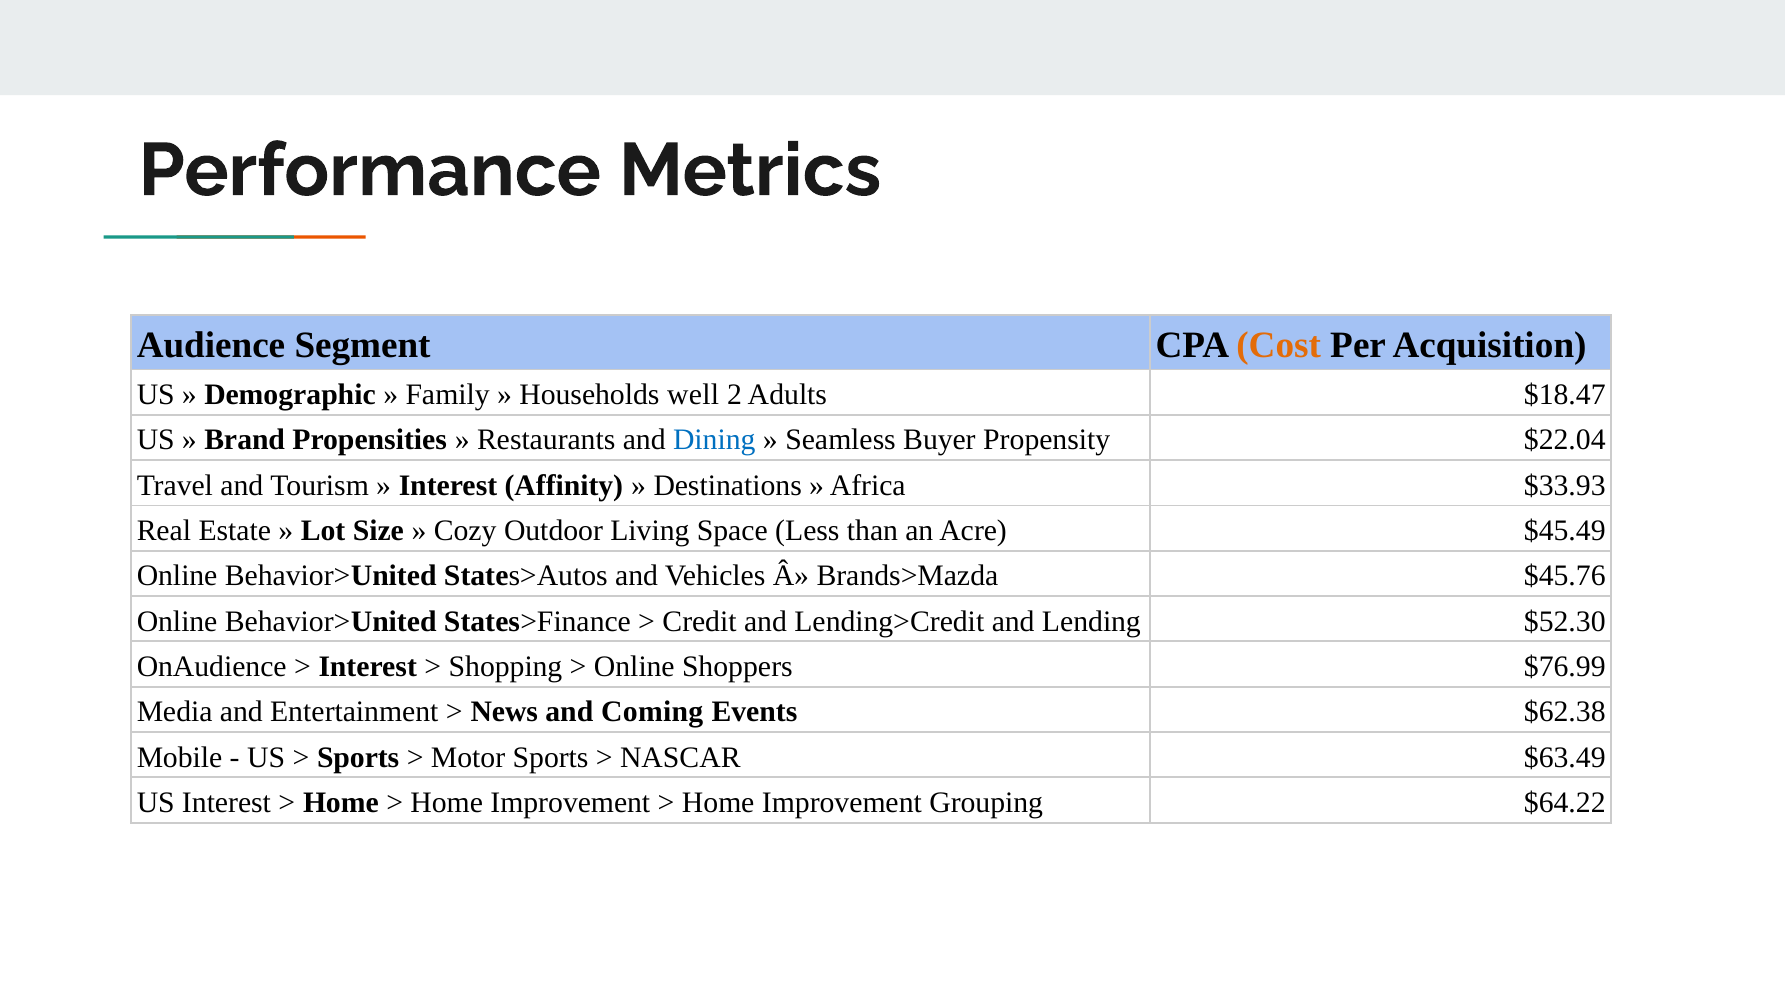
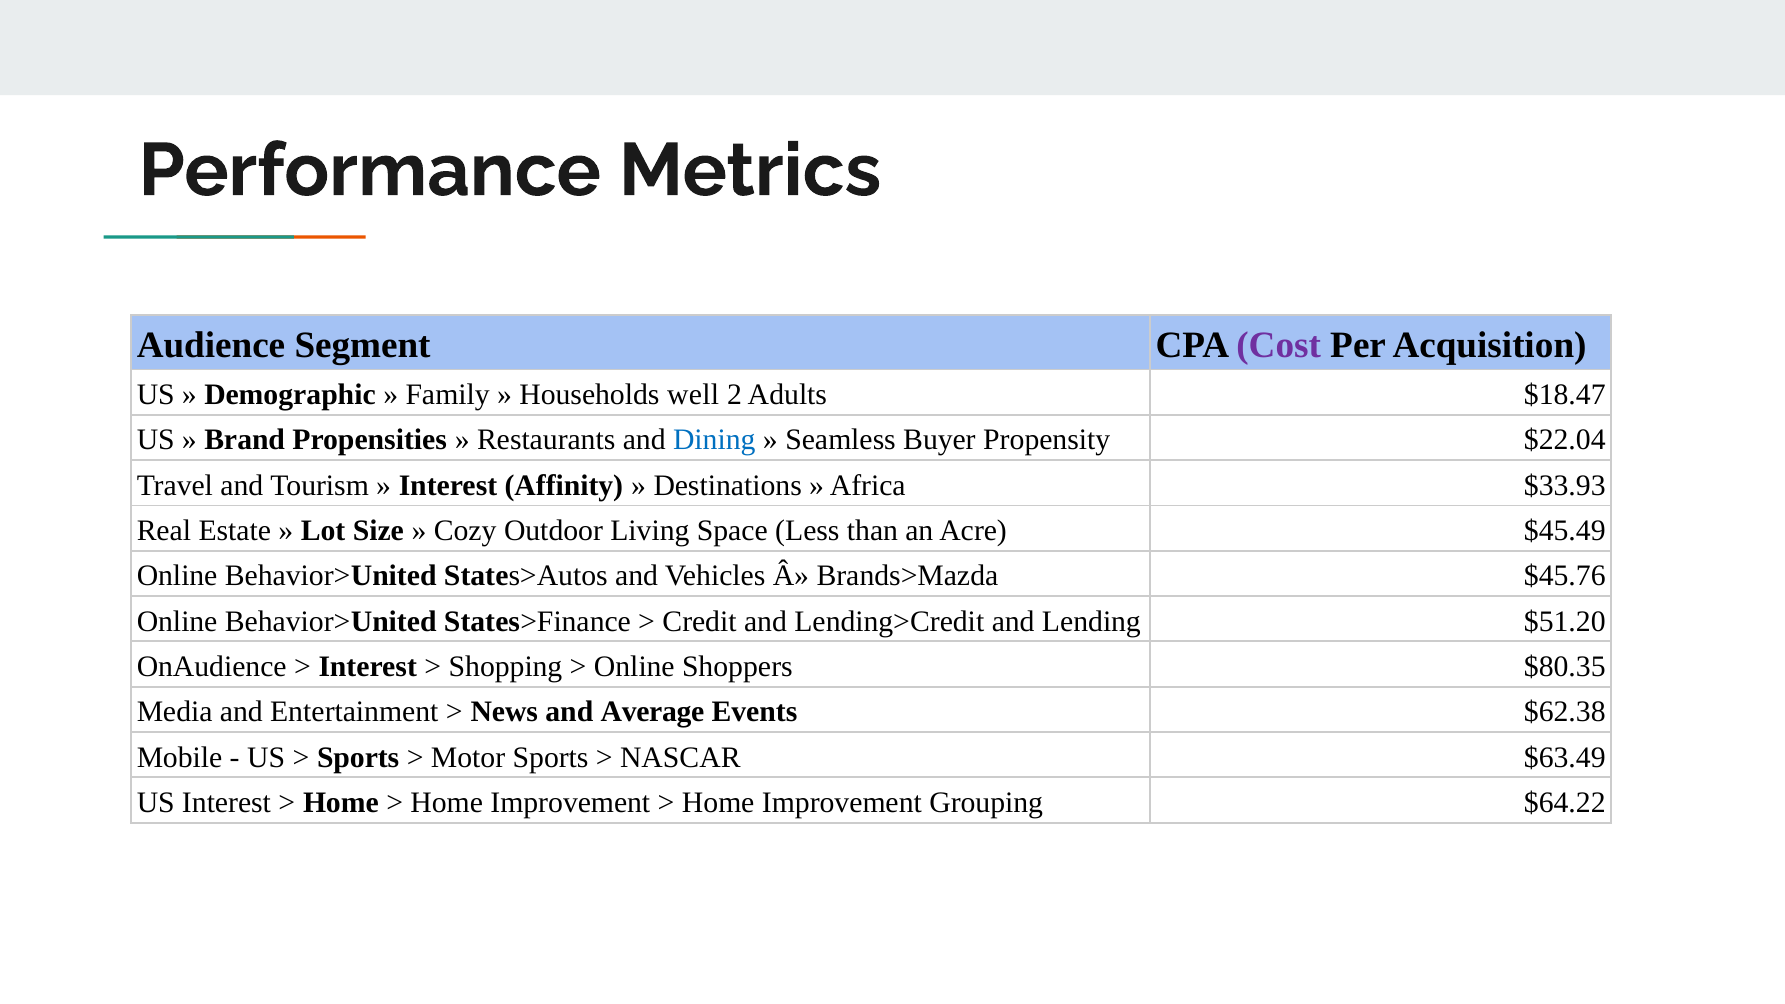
Cost colour: orange -> purple
$52.30: $52.30 -> $51.20
$76.99: $76.99 -> $80.35
Coming: Coming -> Average
